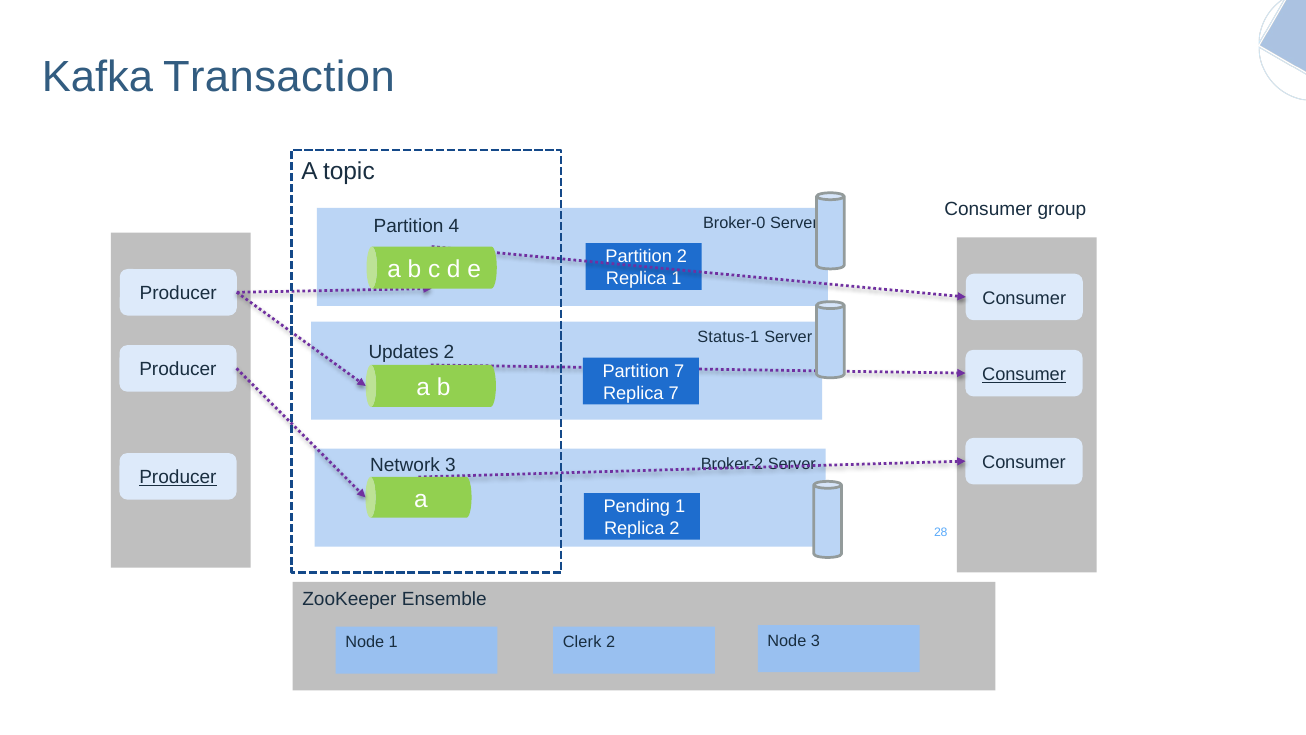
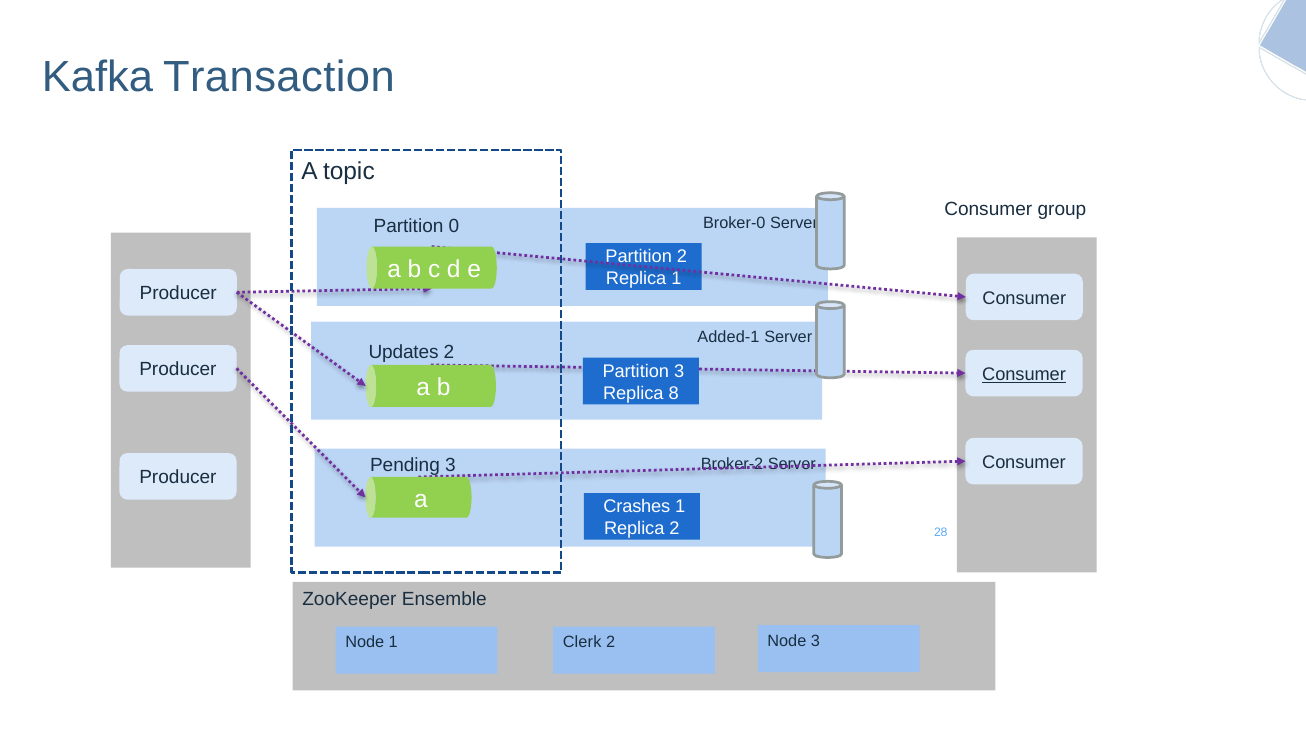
4: 4 -> 0
Status-1: Status-1 -> Added-1
Partition 7: 7 -> 3
Replica 7: 7 -> 8
Network: Network -> Pending
Producer at (178, 477) underline: present -> none
Pending: Pending -> Crashes
